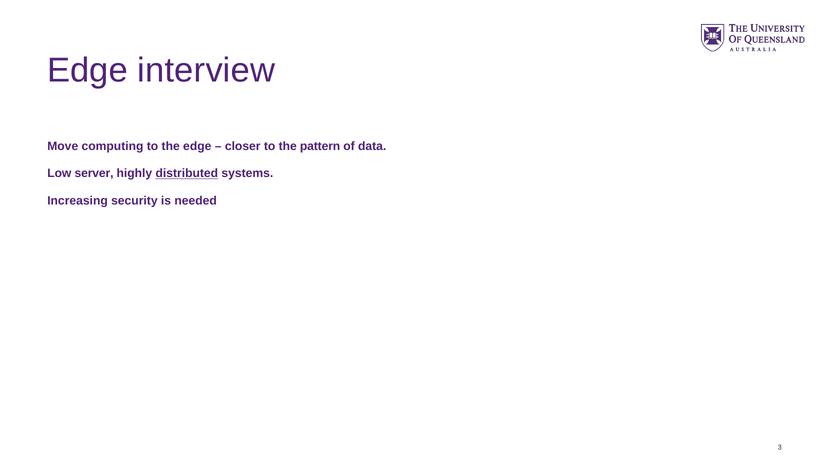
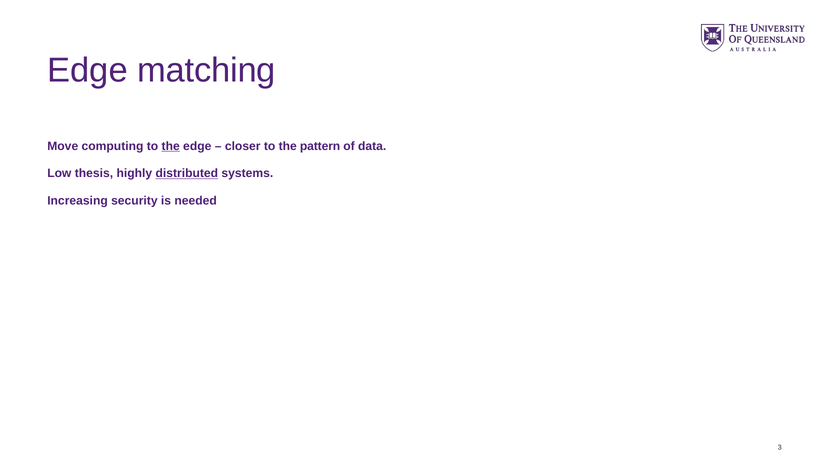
interview: interview -> matching
the at (171, 146) underline: none -> present
server: server -> thesis
